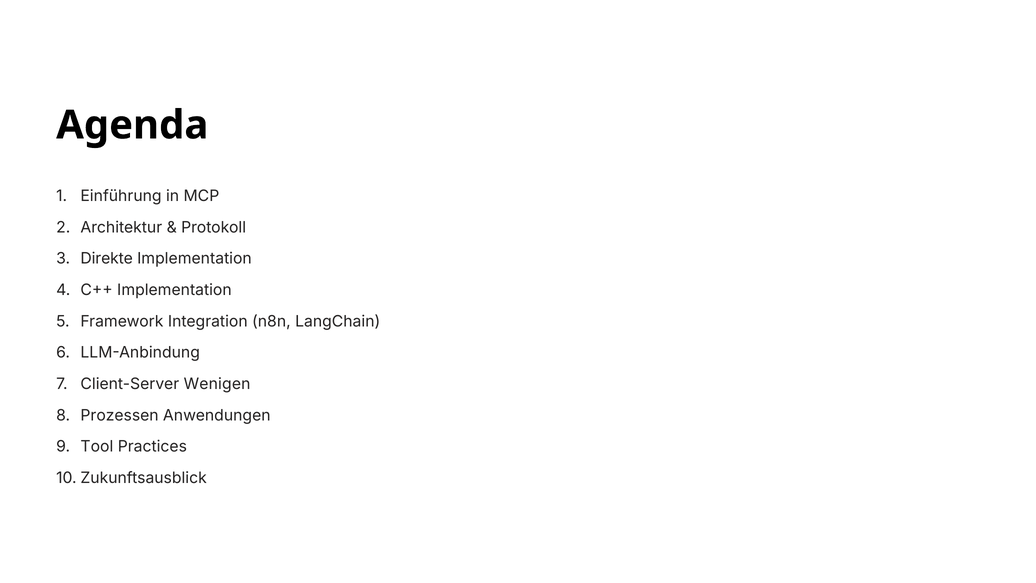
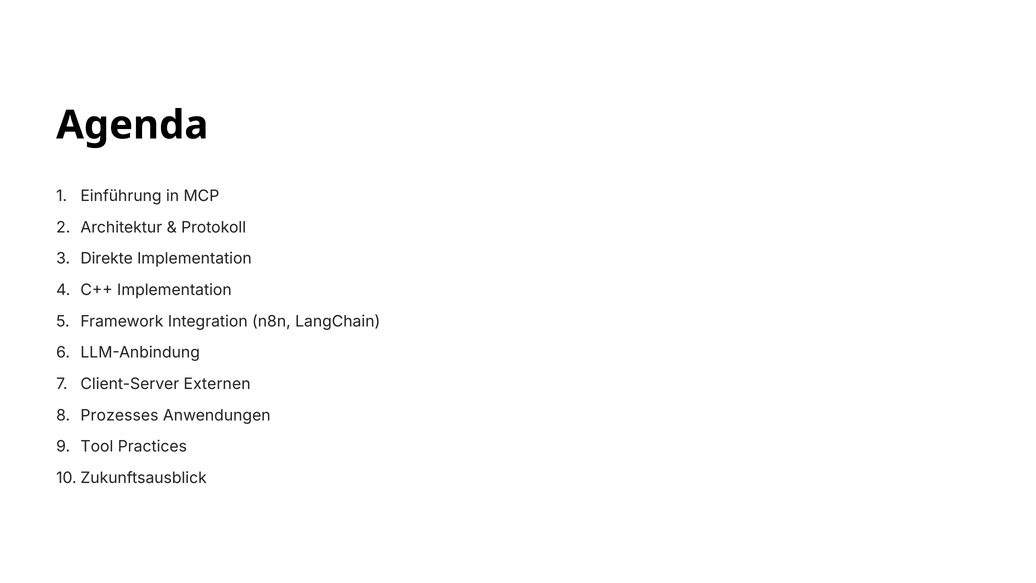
Wenigen: Wenigen -> Externen
Prozessen: Prozessen -> Prozesses
